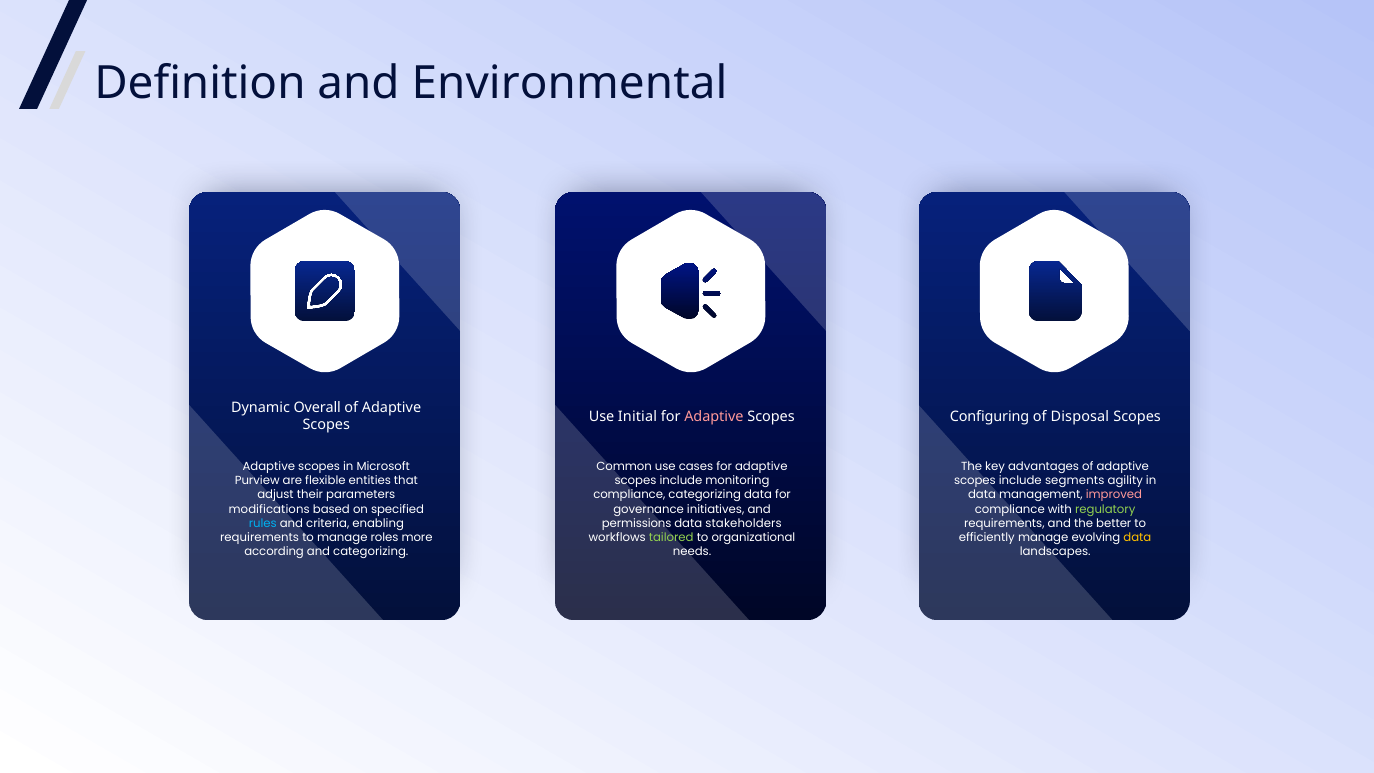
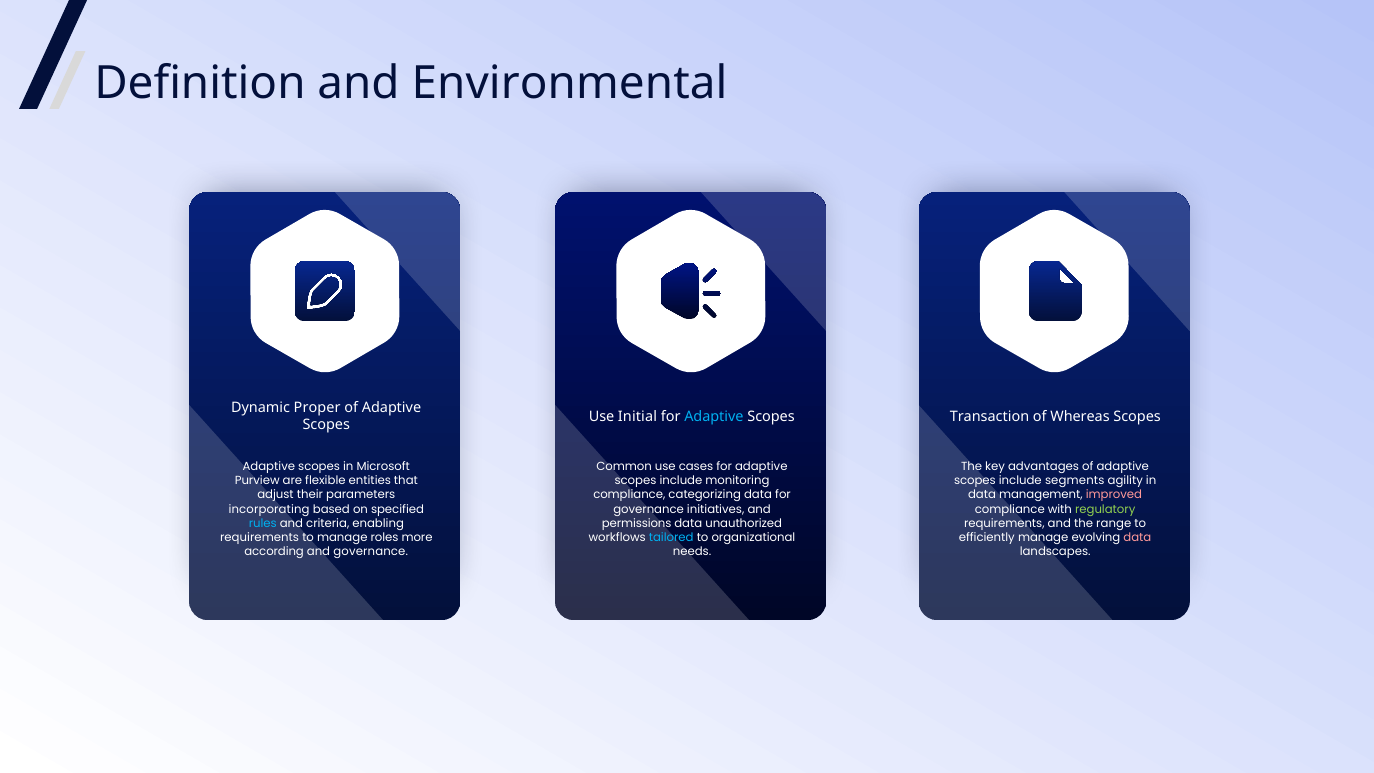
Overall: Overall -> Proper
Adaptive at (714, 416) colour: pink -> light blue
Configuring: Configuring -> Transaction
Disposal: Disposal -> Whereas
modifications: modifications -> incorporating
stakeholders: stakeholders -> unauthorized
better: better -> range
tailored colour: light green -> light blue
data at (1137, 537) colour: yellow -> pink
and categorizing: categorizing -> governance
